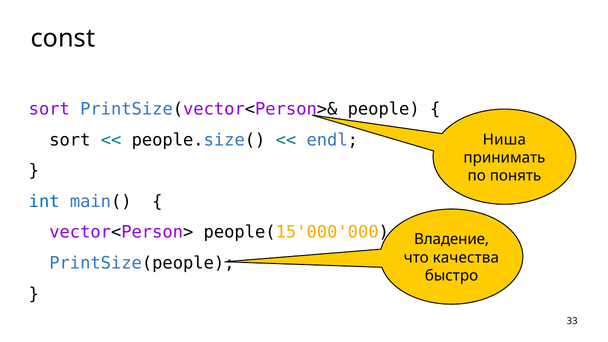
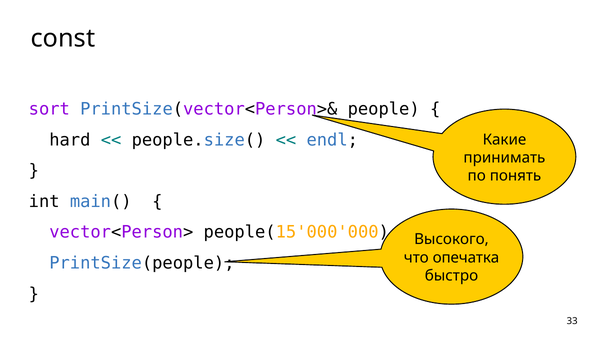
sort at (70, 140): sort -> hard
Ниша: Ниша -> Какие
int colour: blue -> black
Владение: Владение -> Высокого
качества: качества -> опечатка
